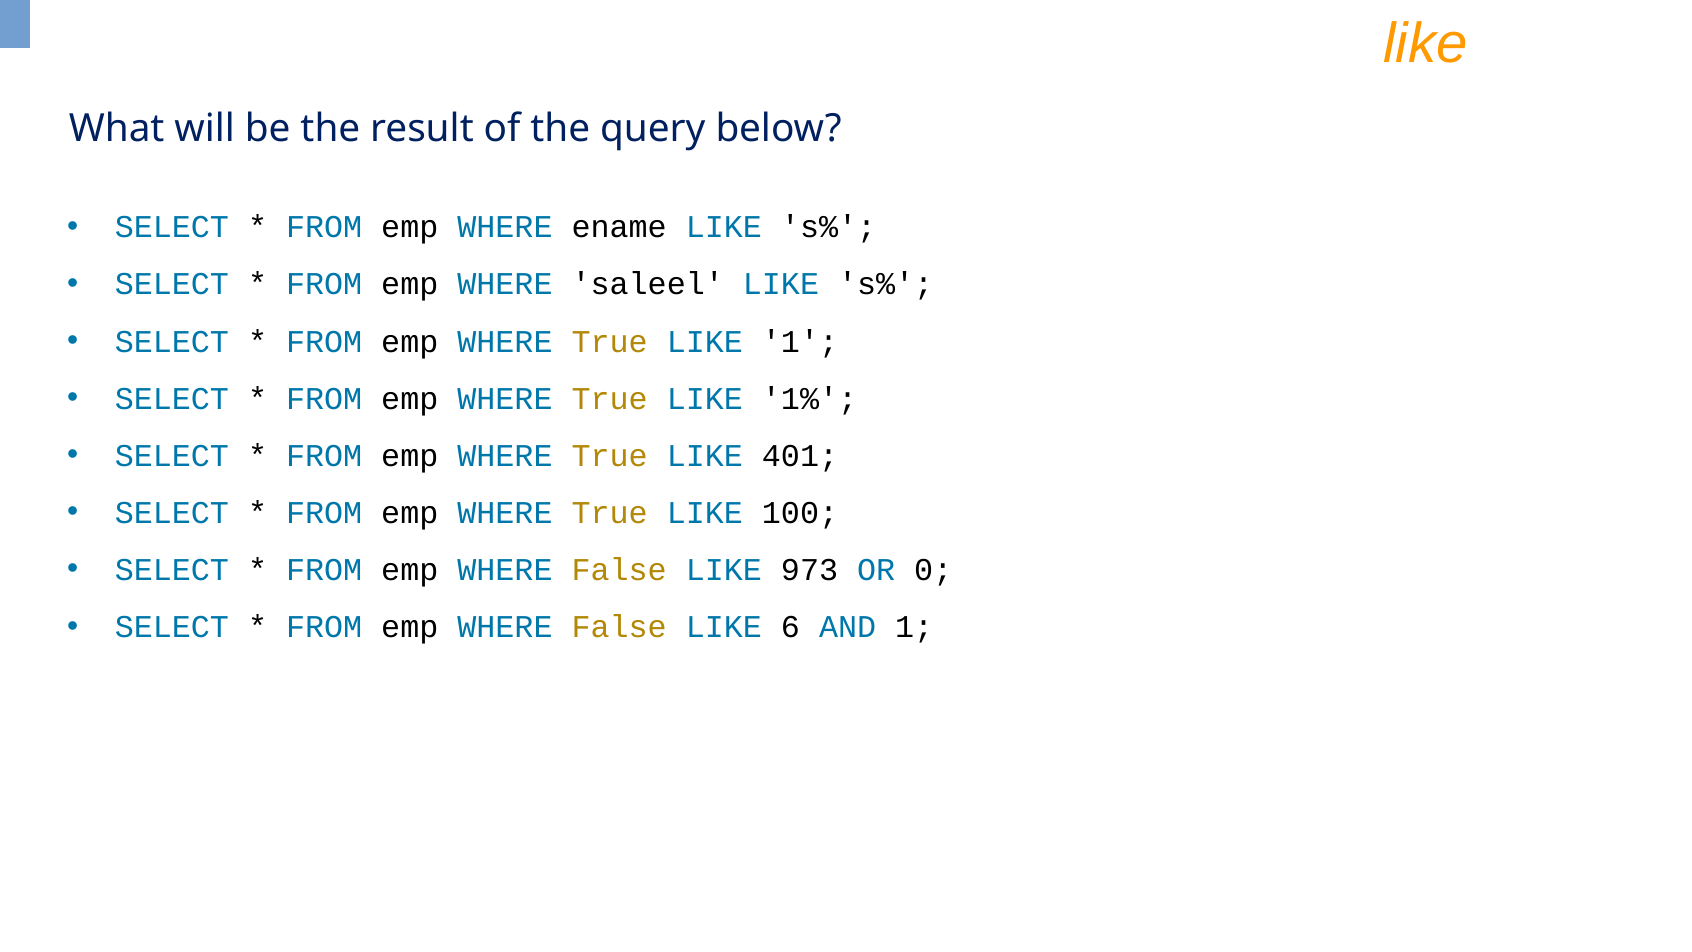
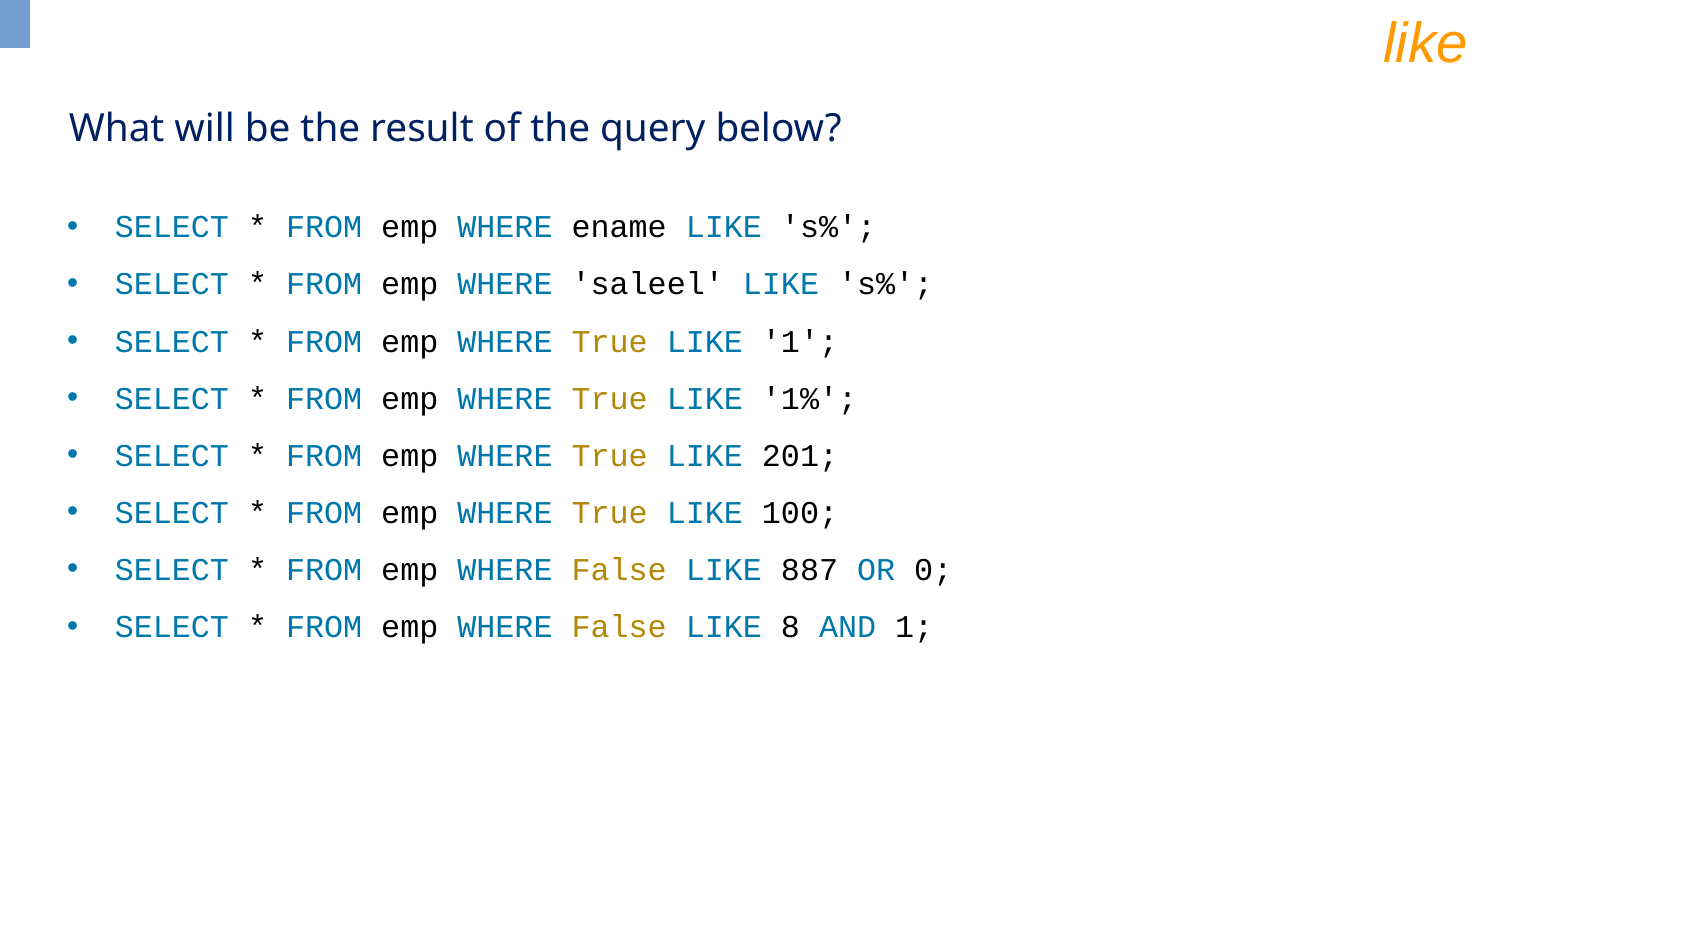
401: 401 -> 201
973: 973 -> 887
6: 6 -> 8
